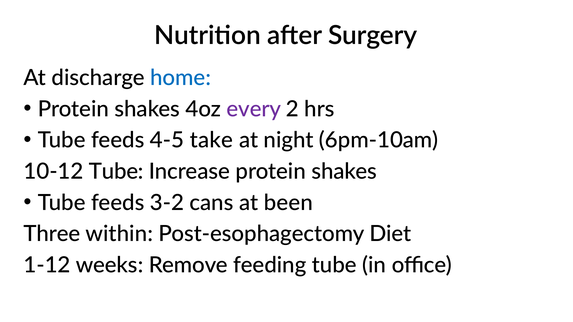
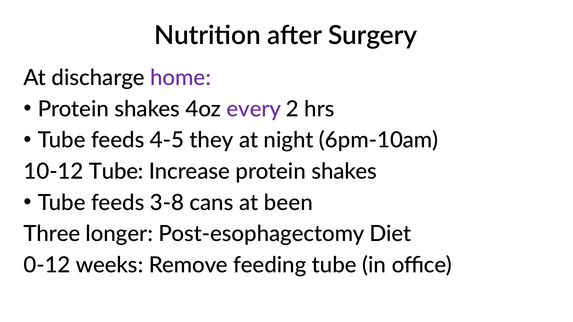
home colour: blue -> purple
take: take -> they
3-2: 3-2 -> 3-8
within: within -> longer
1-12: 1-12 -> 0-12
